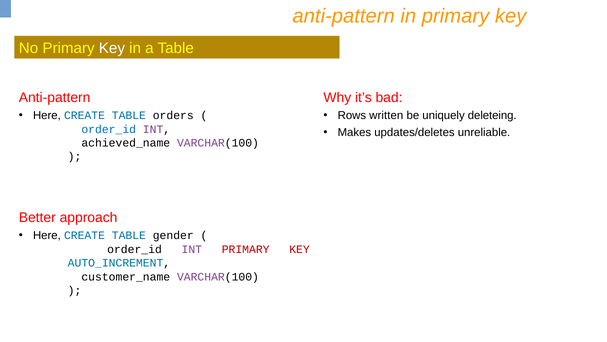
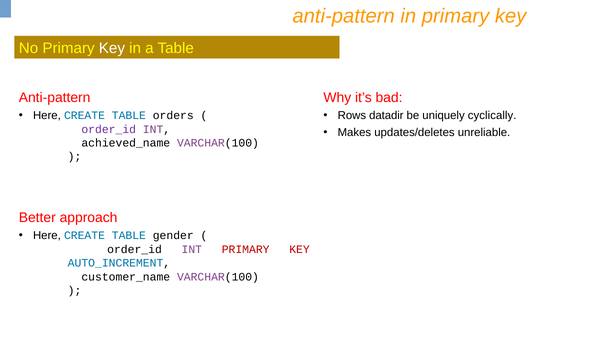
written: written -> datadir
deleteing: deleteing -> cyclically
order_id at (109, 129) colour: blue -> purple
